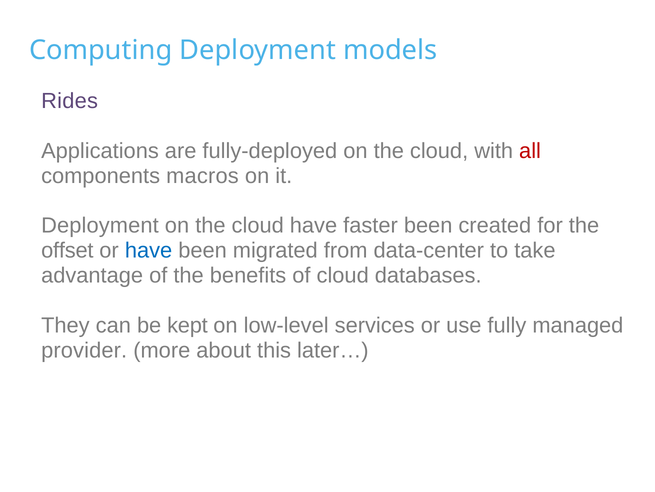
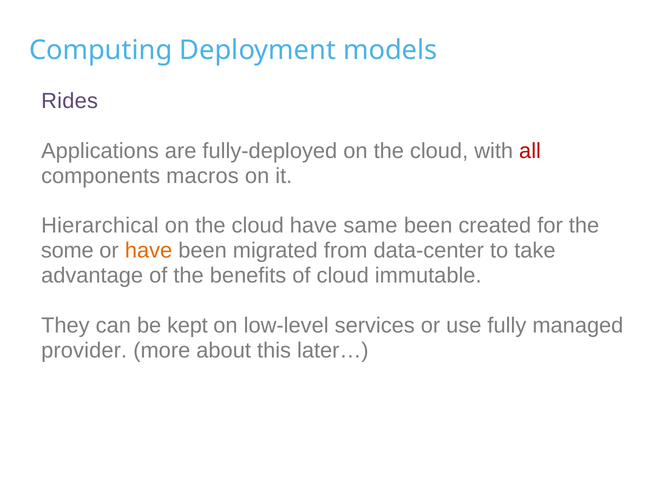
Deployment at (100, 225): Deployment -> Hierarchical
faster: faster -> same
offset: offset -> some
have at (149, 250) colour: blue -> orange
databases: databases -> immutable
